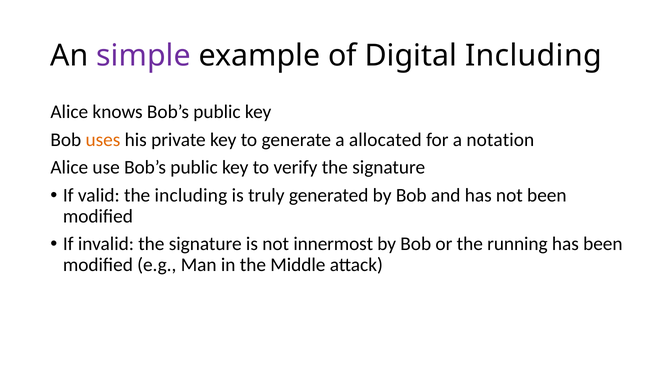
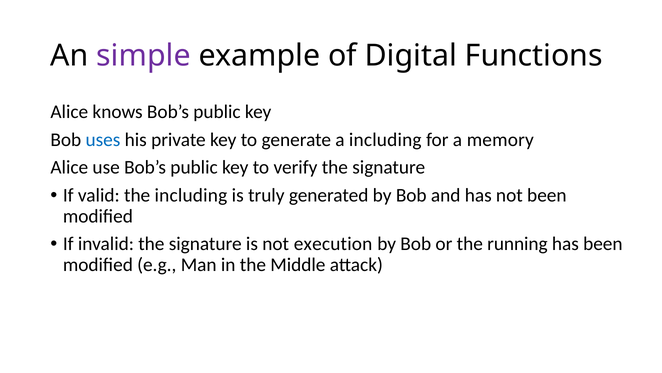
Digital Including: Including -> Functions
uses colour: orange -> blue
a allocated: allocated -> including
notation: notation -> memory
innermost: innermost -> execution
